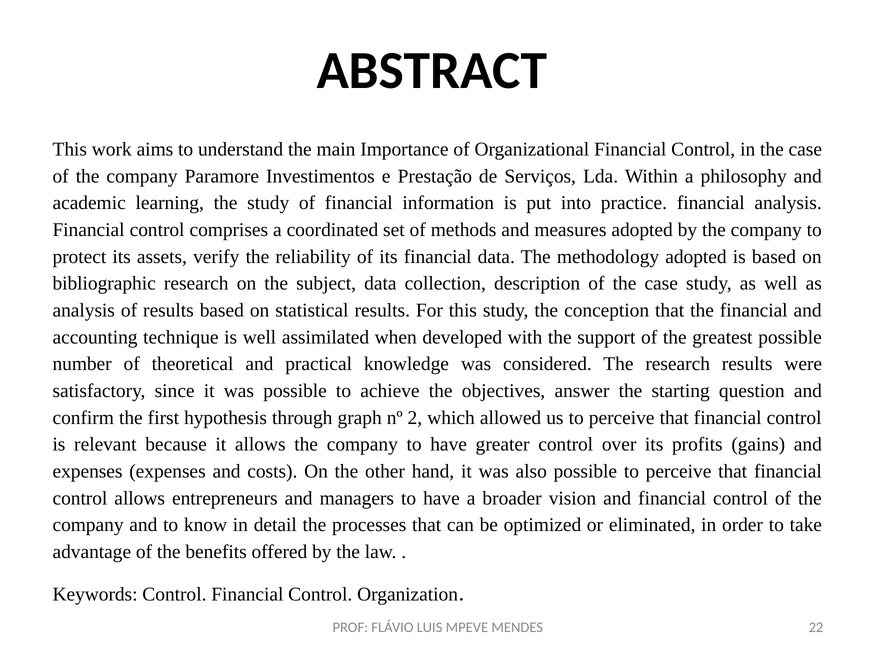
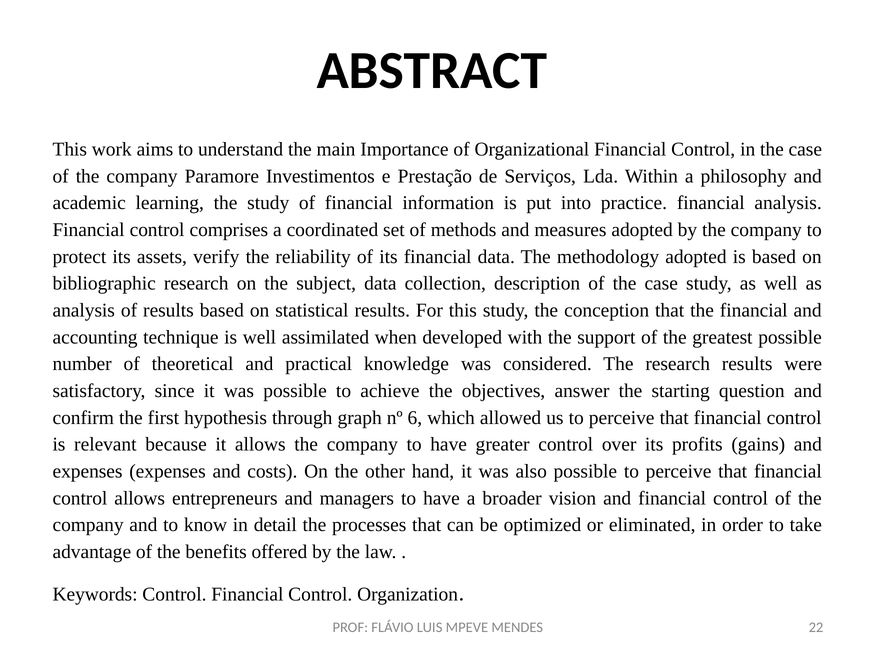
2: 2 -> 6
